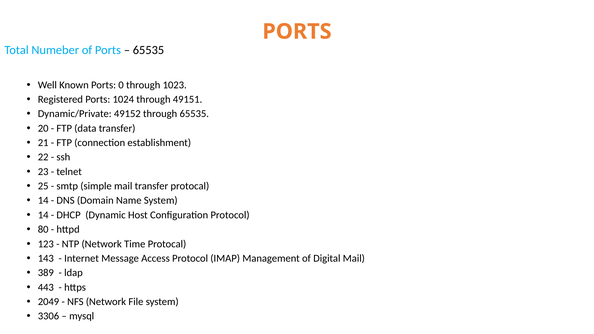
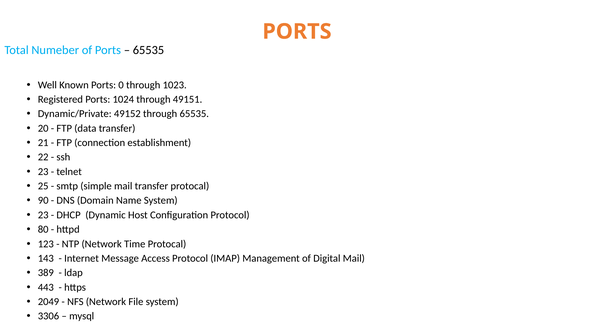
14 at (43, 201): 14 -> 90
14 at (43, 215): 14 -> 23
